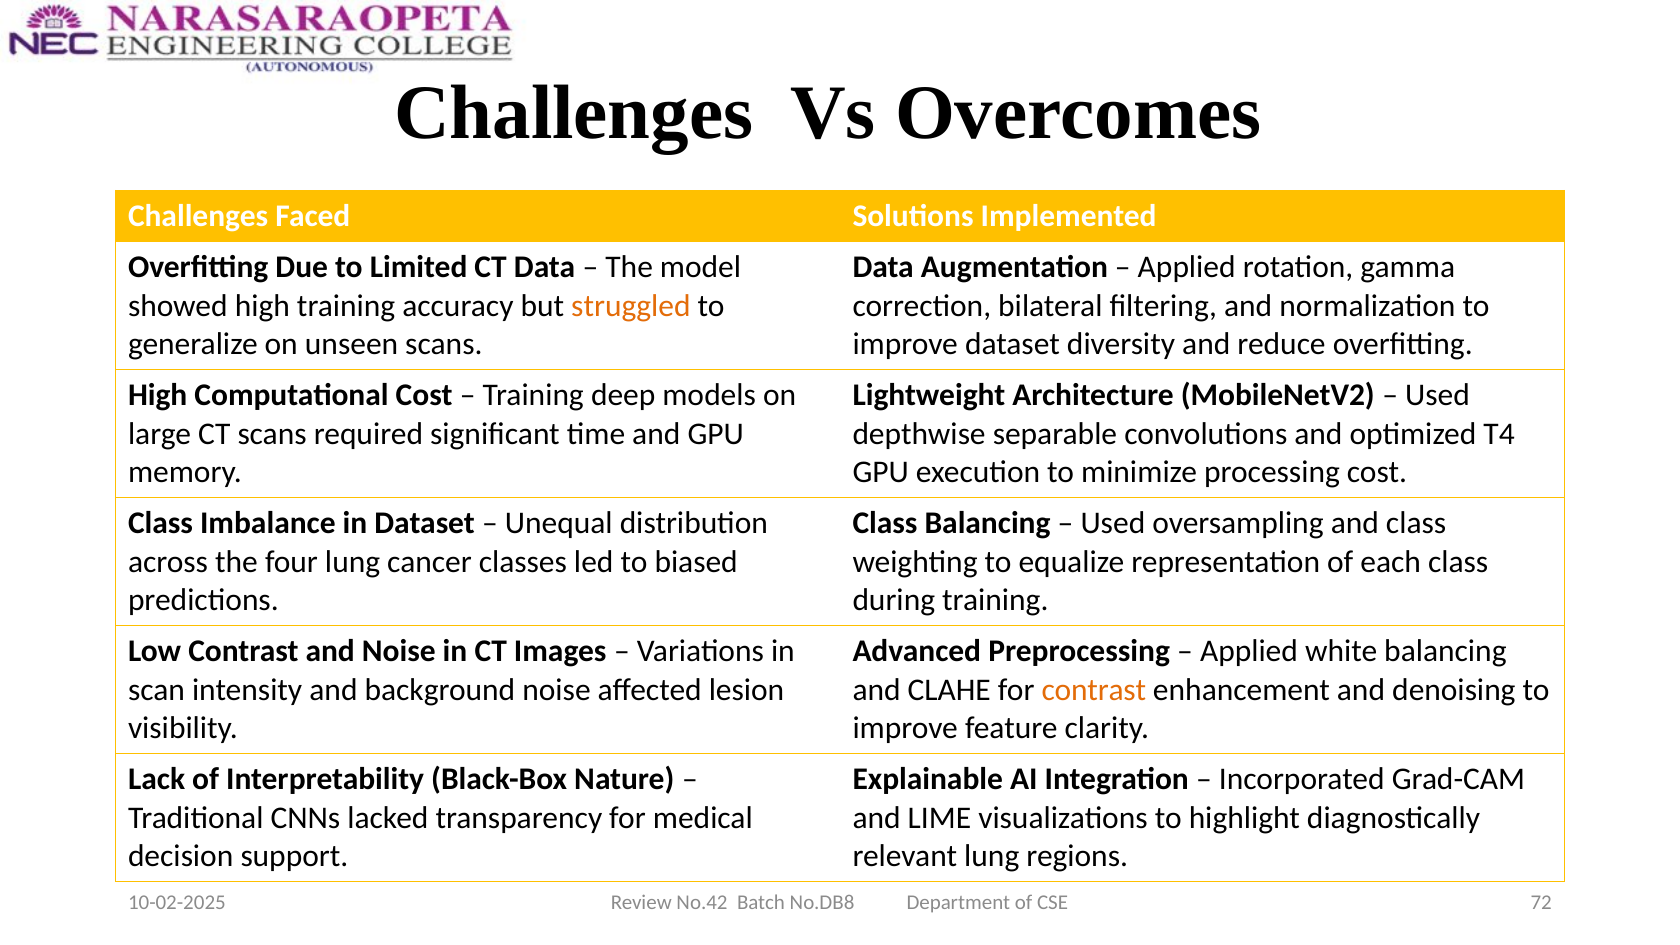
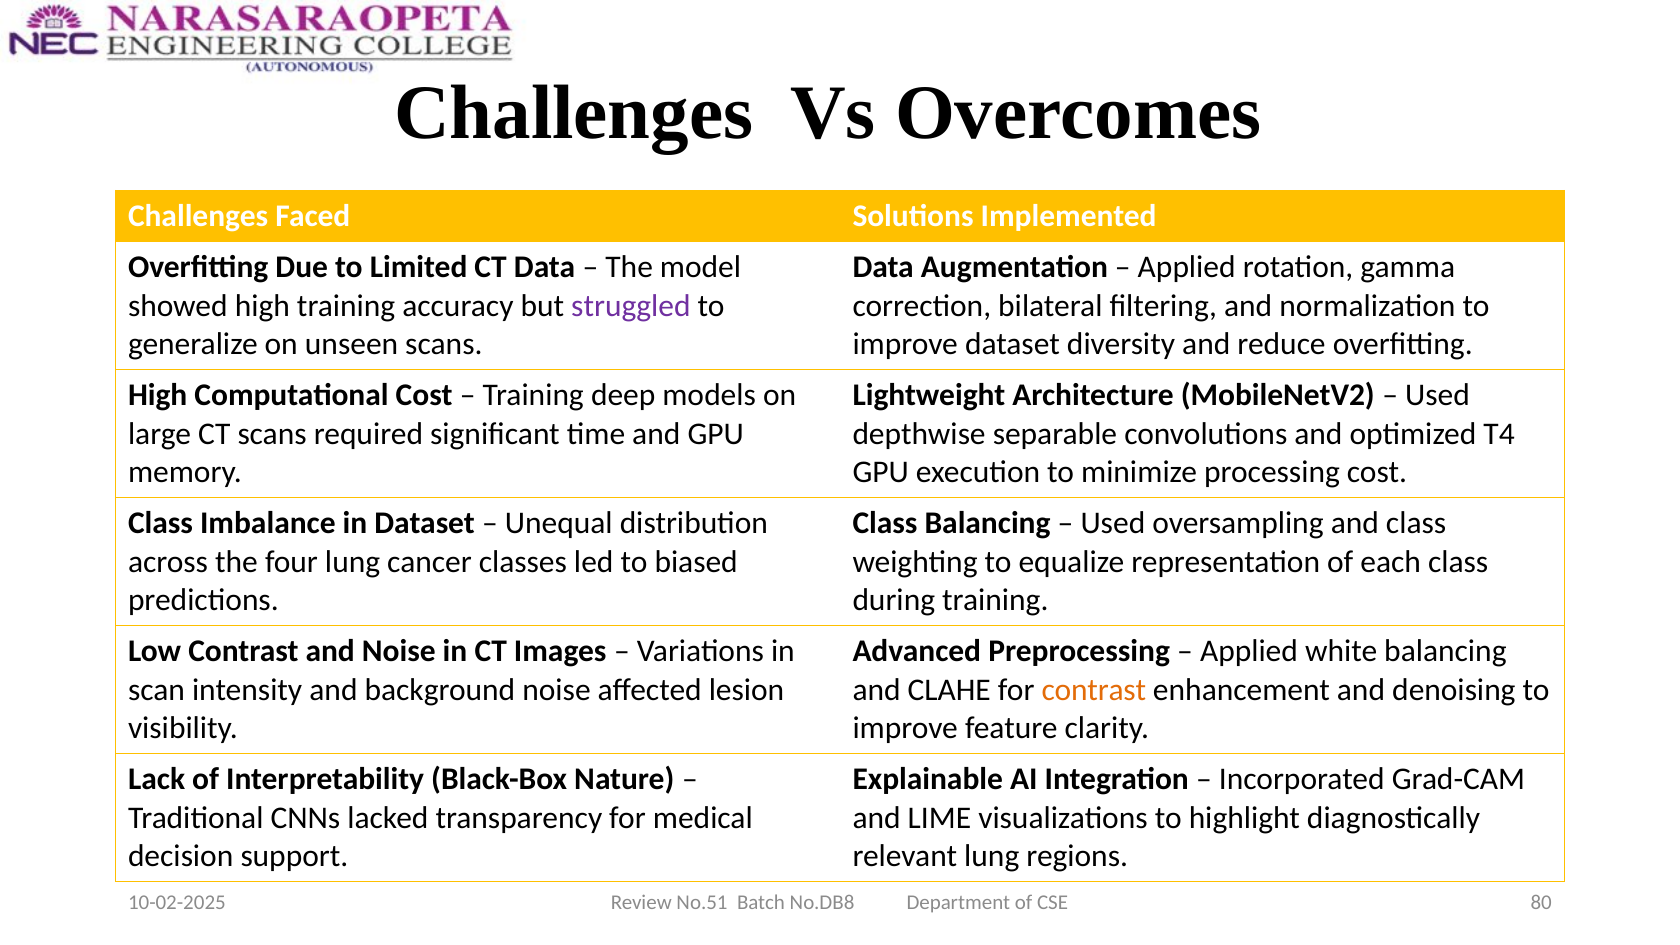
struggled colour: orange -> purple
No.42: No.42 -> No.51
72: 72 -> 80
